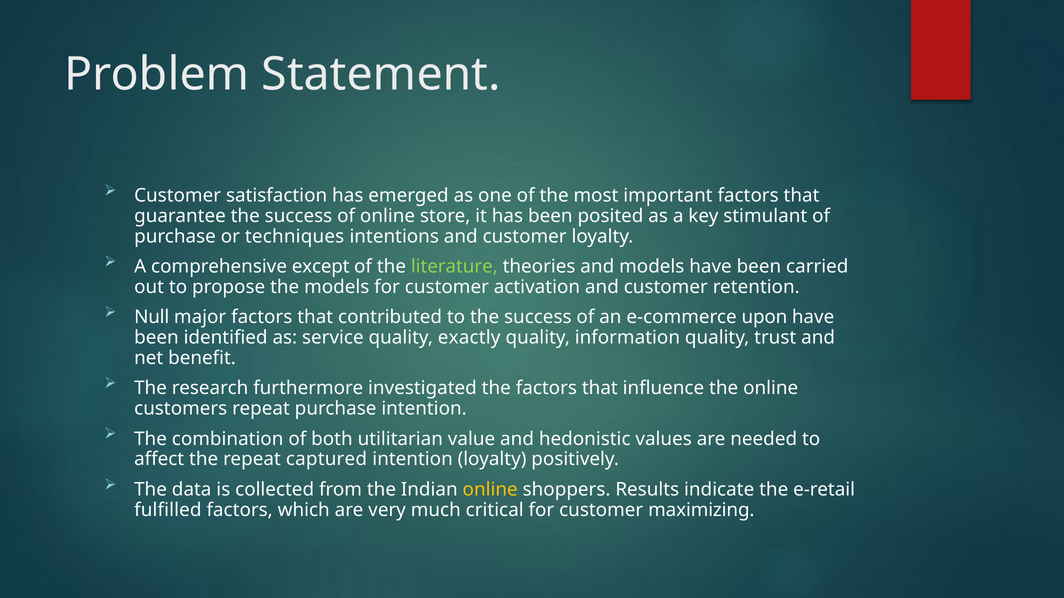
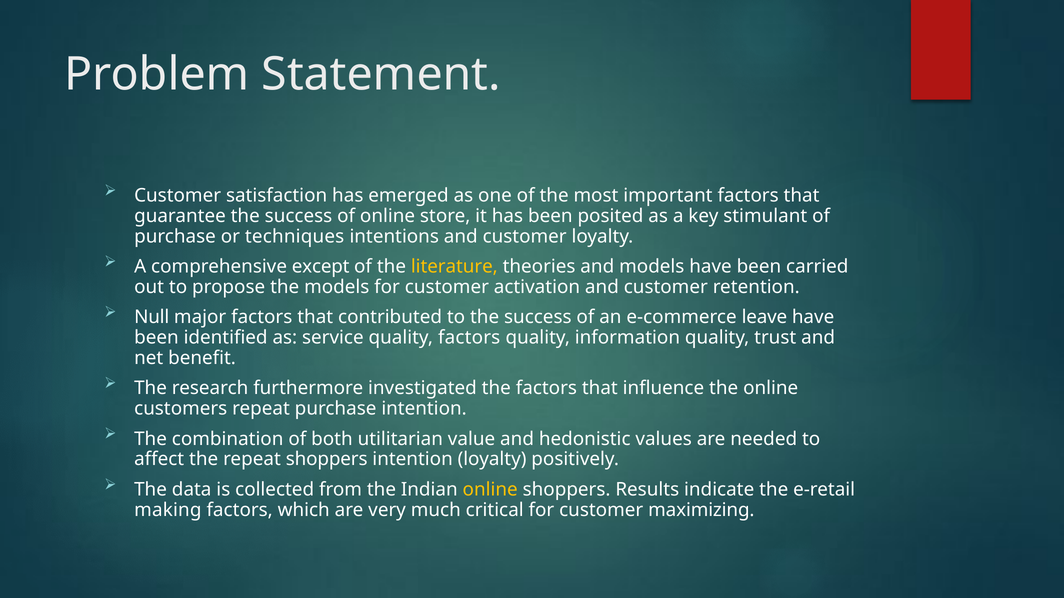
literature colour: light green -> yellow
upon: upon -> leave
quality exactly: exactly -> factors
repeat captured: captured -> shoppers
fulfilled: fulfilled -> making
